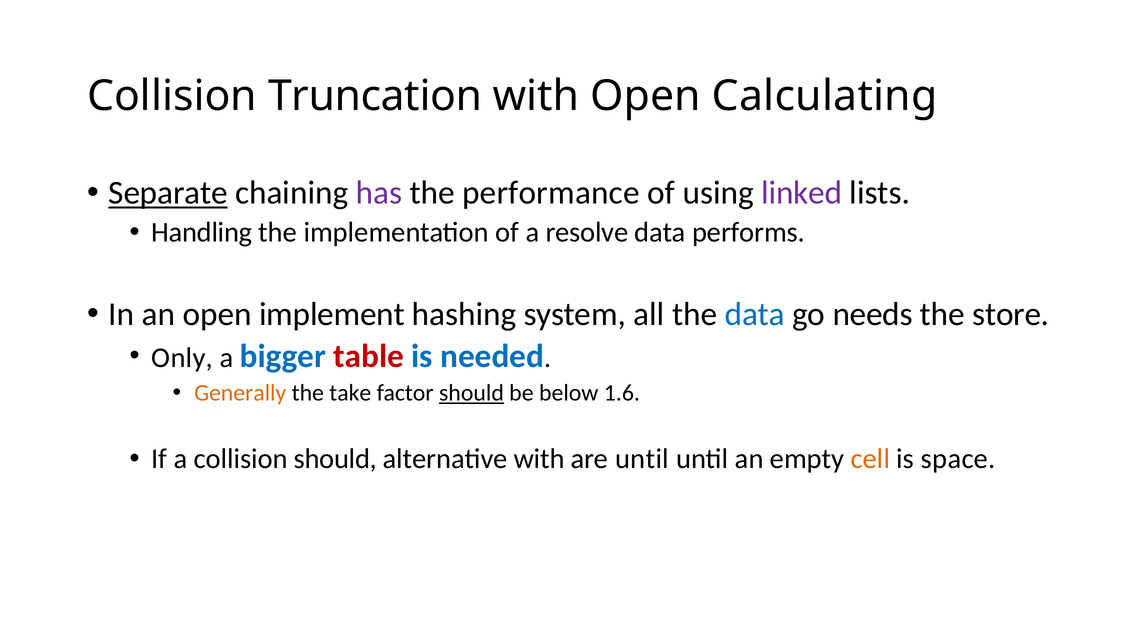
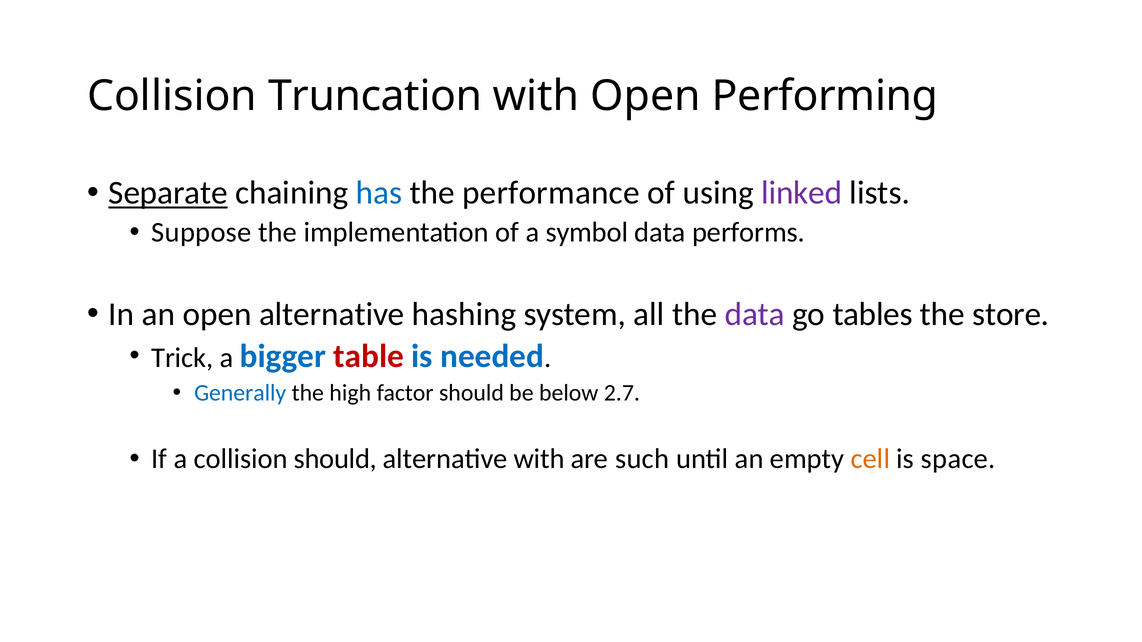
Calculating: Calculating -> Performing
has colour: purple -> blue
Handling: Handling -> Suppose
resolve: resolve -> symbol
open implement: implement -> alternative
data at (755, 314) colour: blue -> purple
needs: needs -> tables
Only: Only -> Trick
Generally colour: orange -> blue
take: take -> high
should at (471, 393) underline: present -> none
1.6: 1.6 -> 2.7
are until: until -> such
